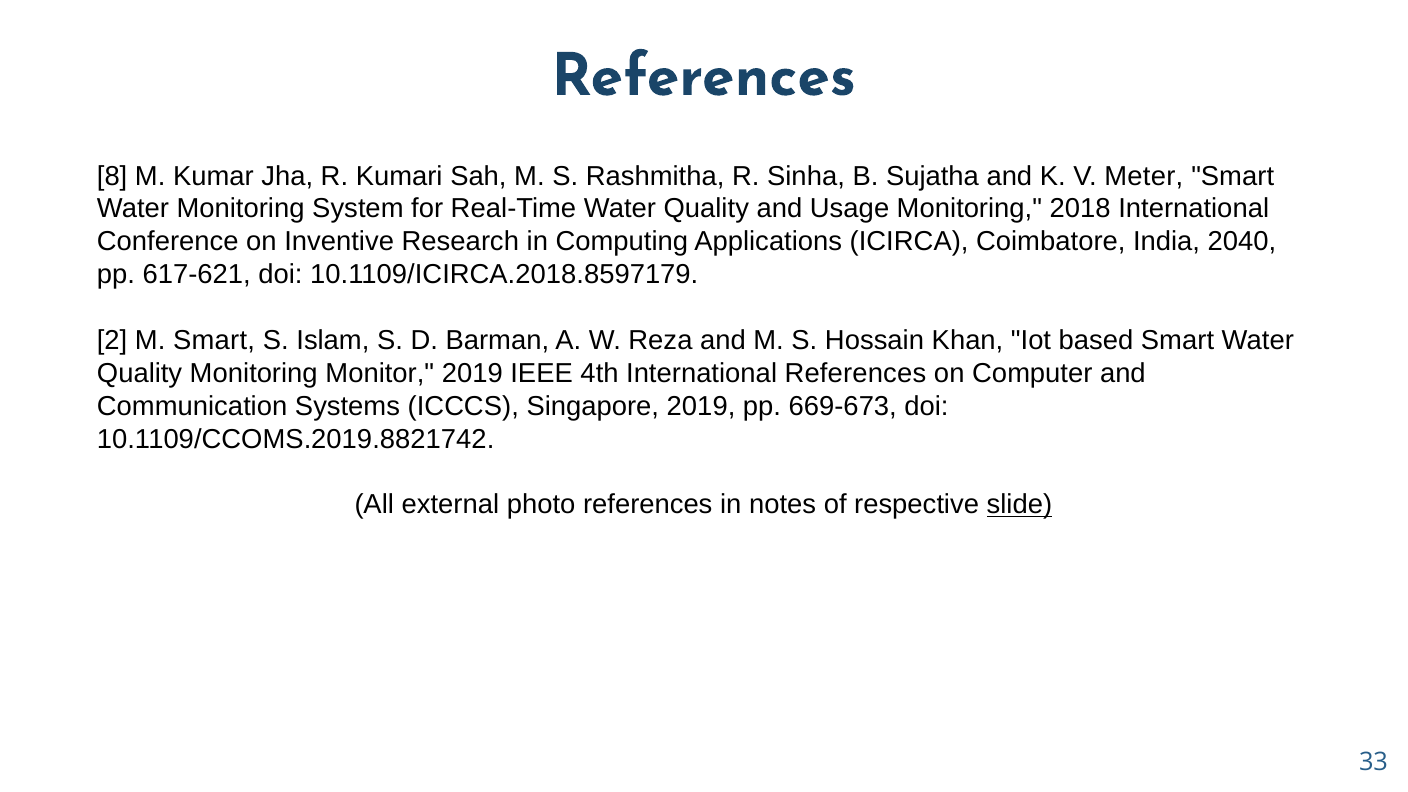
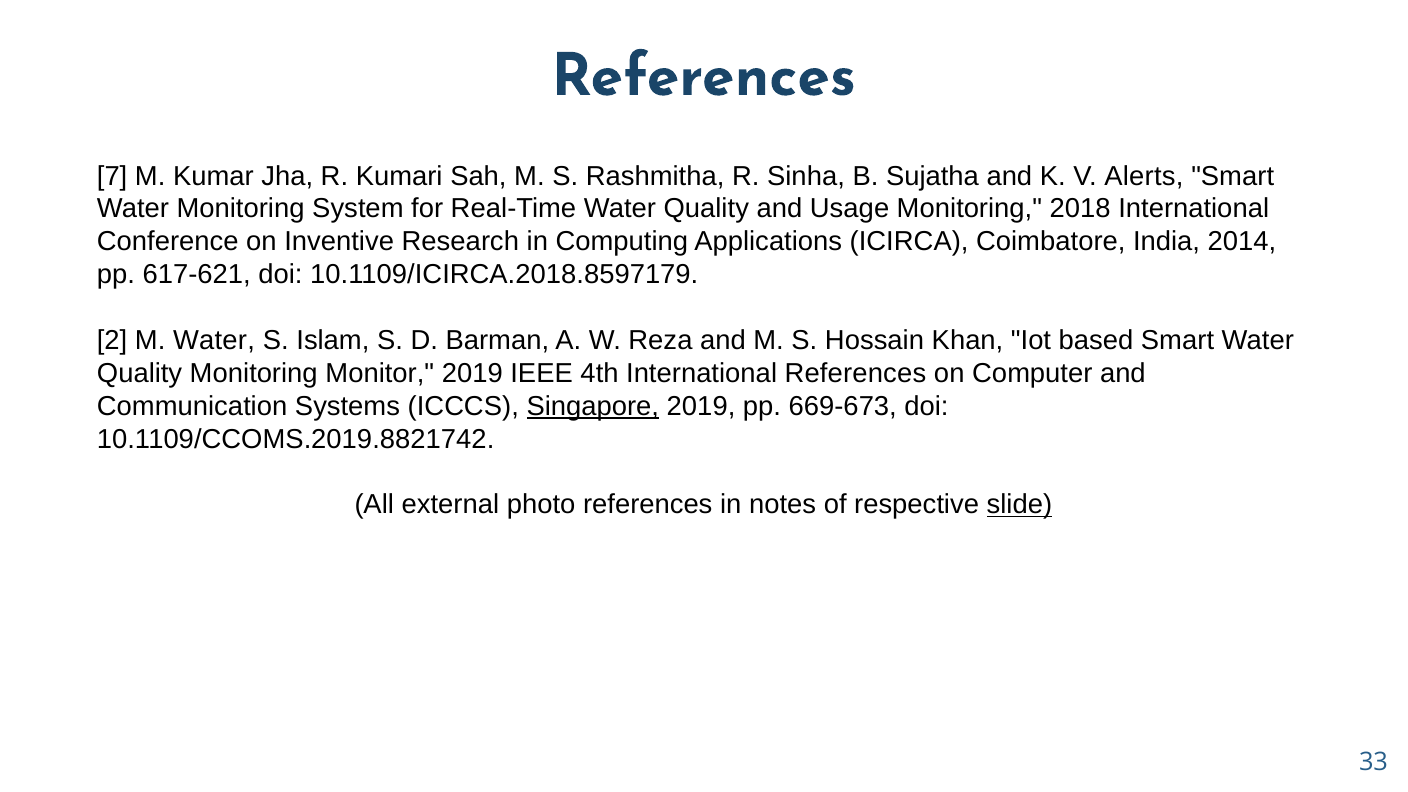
8: 8 -> 7
Meter: Meter -> Alerts
2040: 2040 -> 2014
M Smart: Smart -> Water
Singapore underline: none -> present
